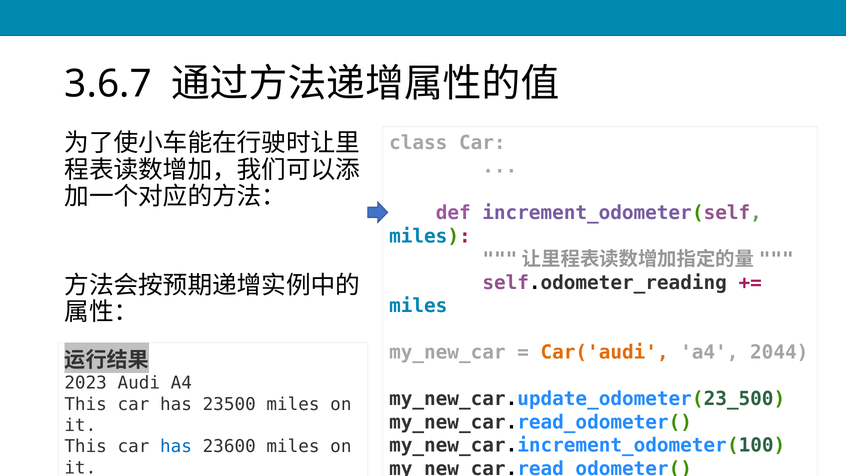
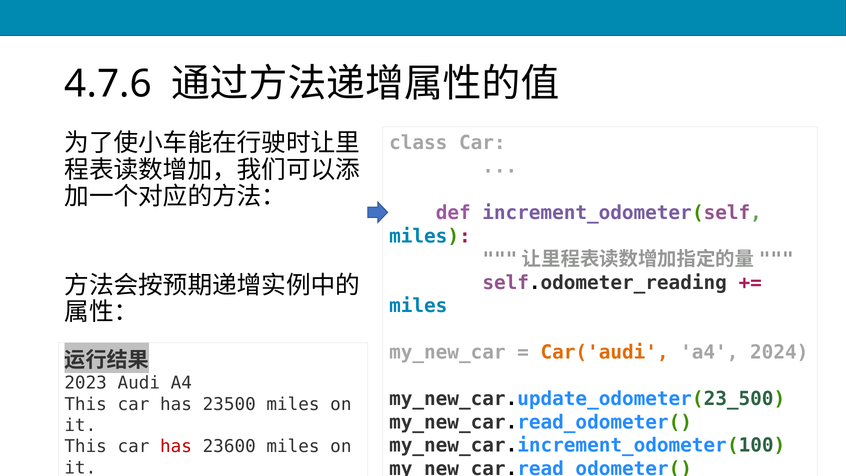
3.6.7: 3.6.7 -> 4.7.6
2044: 2044 -> 2024
has at (176, 447) colour: blue -> red
